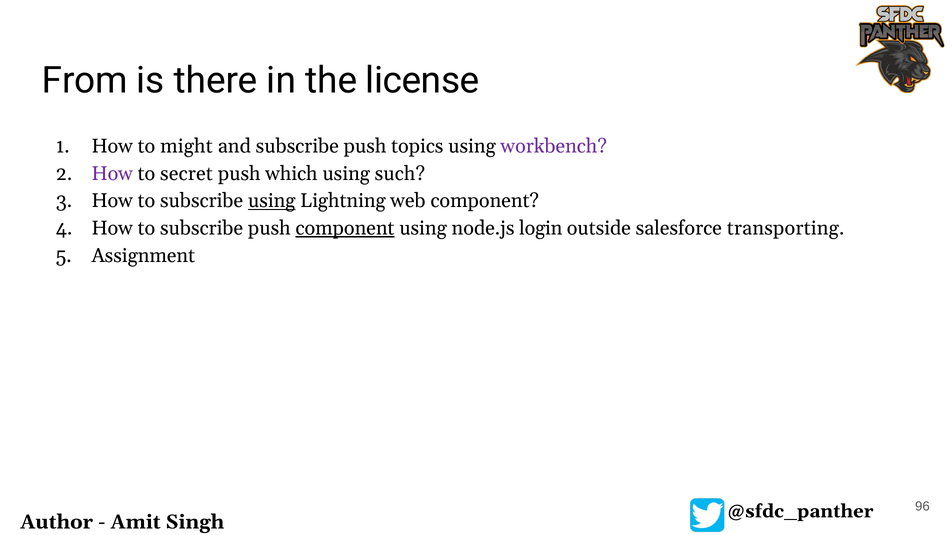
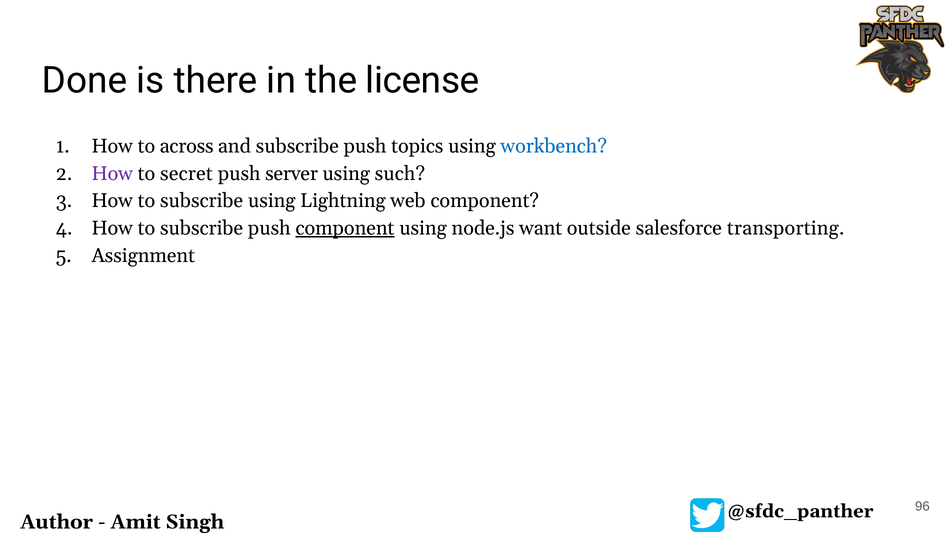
From: From -> Done
might: might -> across
workbench colour: purple -> blue
which: which -> server
using at (272, 201) underline: present -> none
login: login -> want
